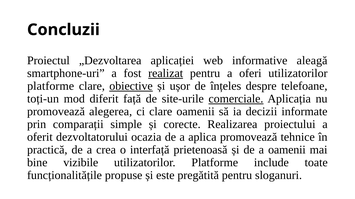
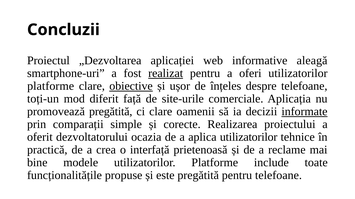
comerciale underline: present -> none
promovează alegerea: alegerea -> pregătită
informate underline: none -> present
aplica promovează: promovează -> utilizatorilor
a oamenii: oamenii -> reclame
vizibile: vizibile -> modele
pentru sloganuri: sloganuri -> telefoane
